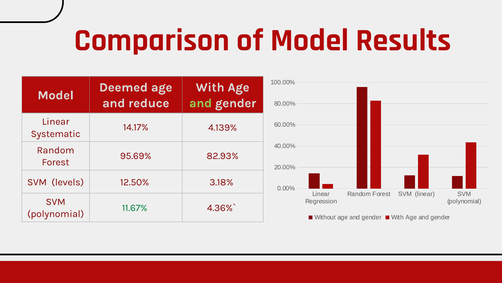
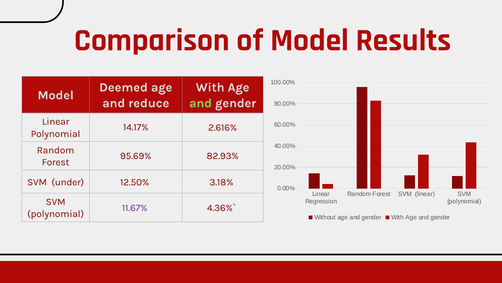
4.139%: 4.139% -> 2.616%
Systematic at (56, 134): Systematic -> Polynomial
levels: levels -> under
11.67% colour: green -> purple
